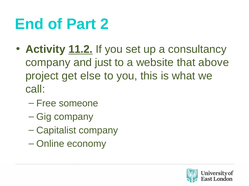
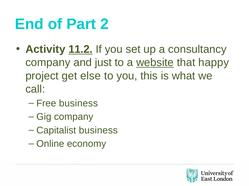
website underline: none -> present
above: above -> happy
Free someone: someone -> business
Capitalist company: company -> business
